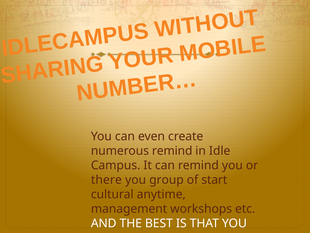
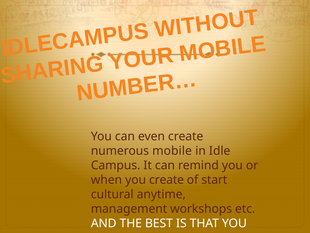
numerous remind: remind -> mobile
there: there -> when
you group: group -> create
